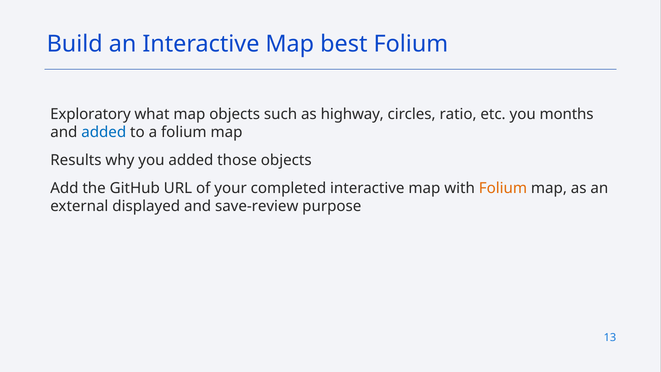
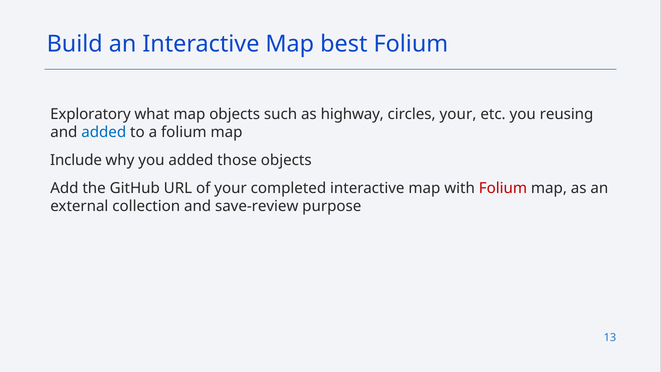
circles ratio: ratio -> your
months: months -> reusing
Results: Results -> Include
Folium at (503, 188) colour: orange -> red
displayed: displayed -> collection
